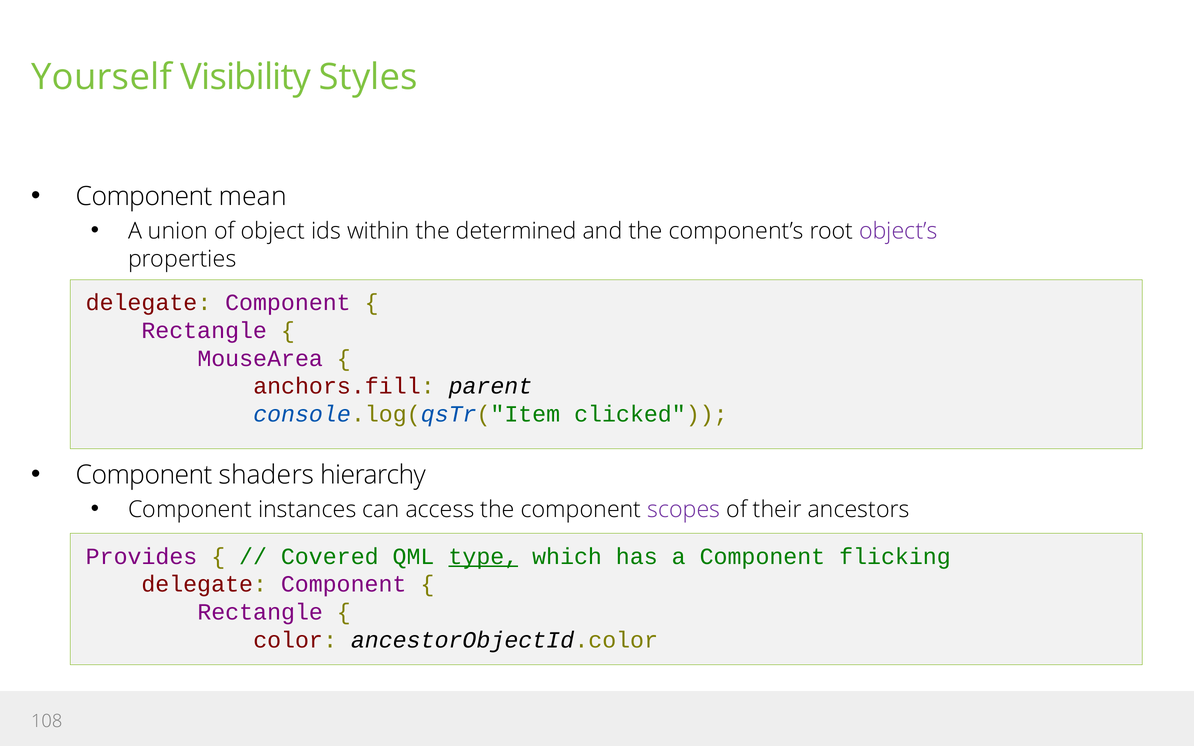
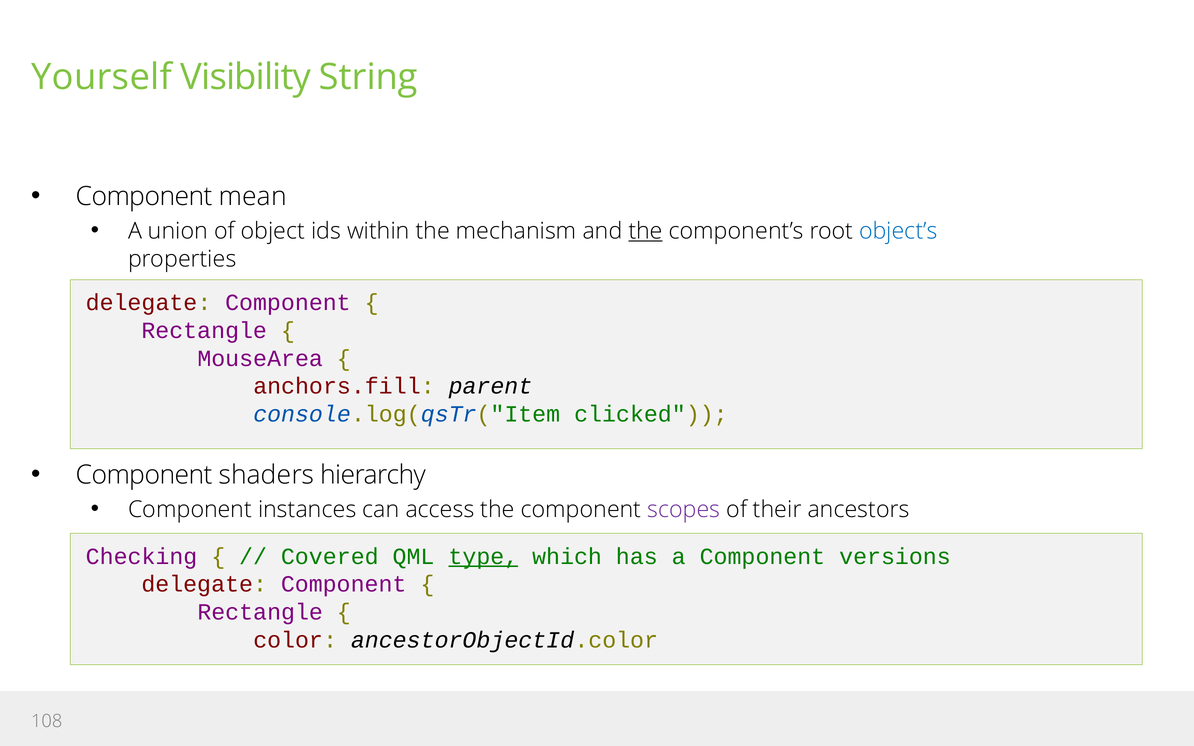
Styles: Styles -> String
determined: determined -> mechanism
the at (646, 231) underline: none -> present
object’s colour: purple -> blue
Provides: Provides -> Checking
flicking: flicking -> versions
